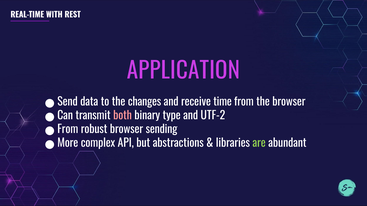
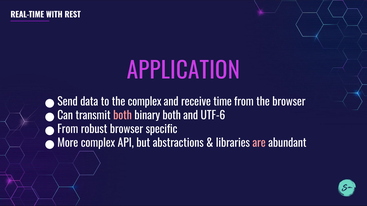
the changes: changes -> complex
binary type: type -> both
UTF-2: UTF-2 -> UTF-6
sending: sending -> specific
are colour: light green -> pink
